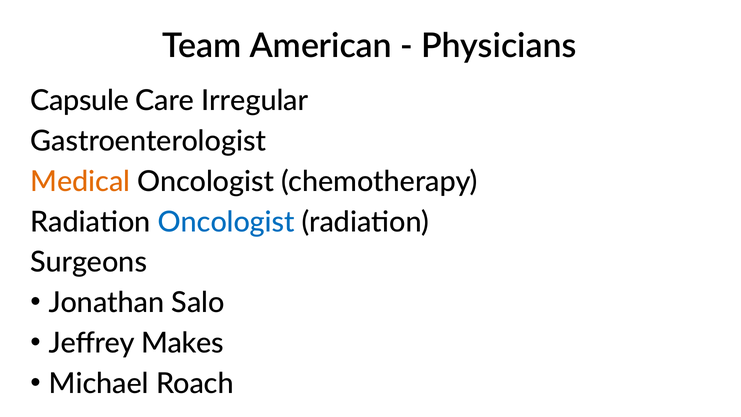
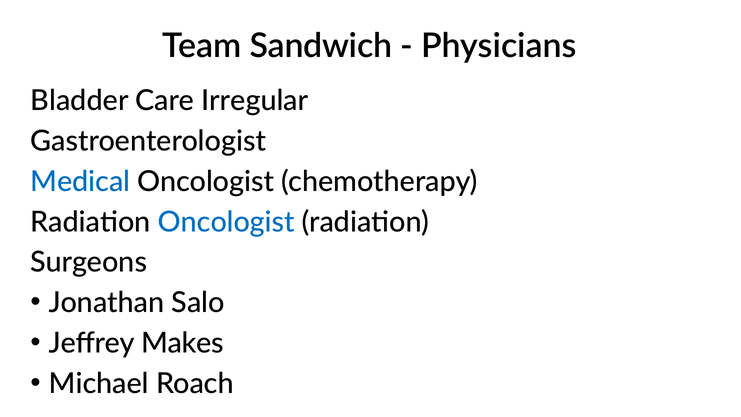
American: American -> Sandwich
Capsule: Capsule -> Bladder
Medical colour: orange -> blue
